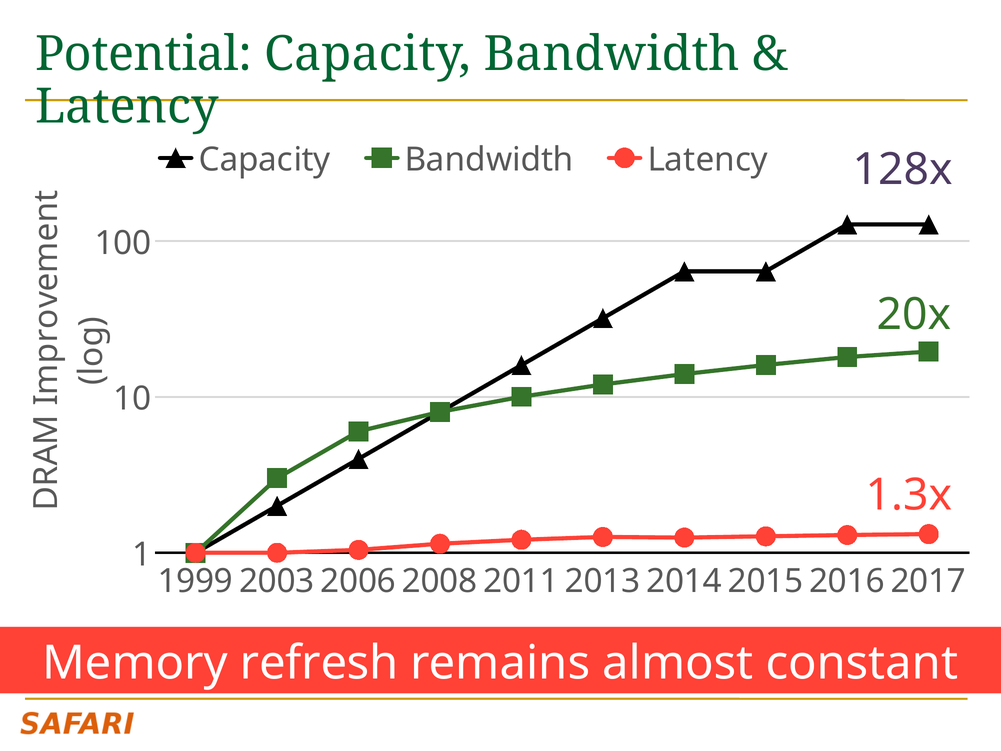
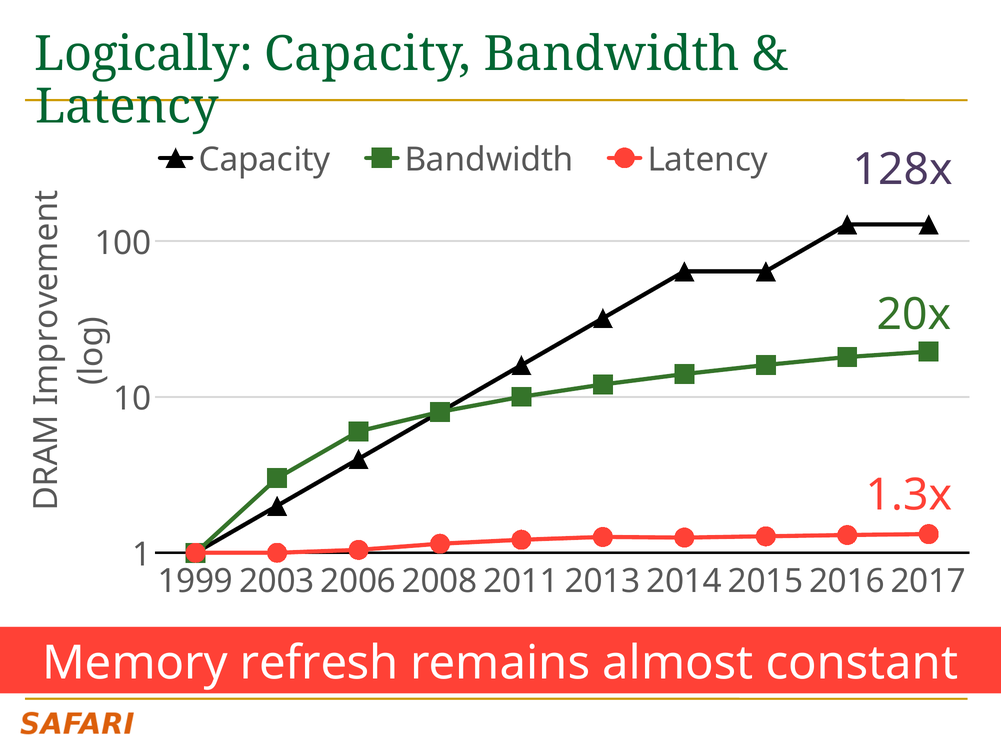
Potential: Potential -> Logically
